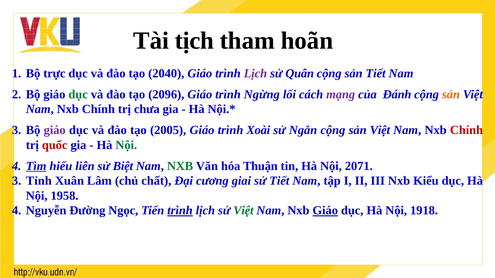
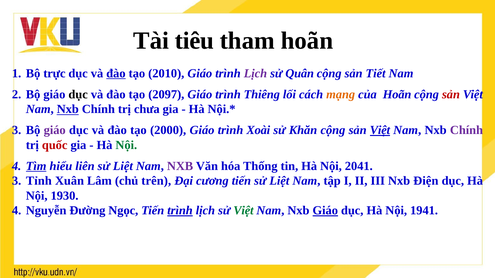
tịch: tịch -> tiêu
đào at (116, 74) underline: none -> present
2040: 2040 -> 2010
dục at (78, 95) colour: green -> black
2096: 2096 -> 2097
Ngừng: Ngừng -> Thiêng
mạng colour: purple -> orange
của Đánh: Đánh -> Hoãn
sản at (451, 95) colour: orange -> red
Nxb at (68, 109) underline: none -> present
2005: 2005 -> 2000
Ngắn: Ngắn -> Khăn
Việt at (380, 130) underline: none -> present
Chính at (466, 130) colour: red -> purple
Biệt at (123, 166): Biệt -> Liệt
NXB at (180, 166) colour: green -> purple
Thuận: Thuận -> Thống
2071: 2071 -> 2041
chất: chất -> trên
cương giai: giai -> tiến
Tiết at (279, 181): Tiết -> Liệt
Kiểu: Kiểu -> Điện
1958: 1958 -> 1930
1918: 1918 -> 1941
